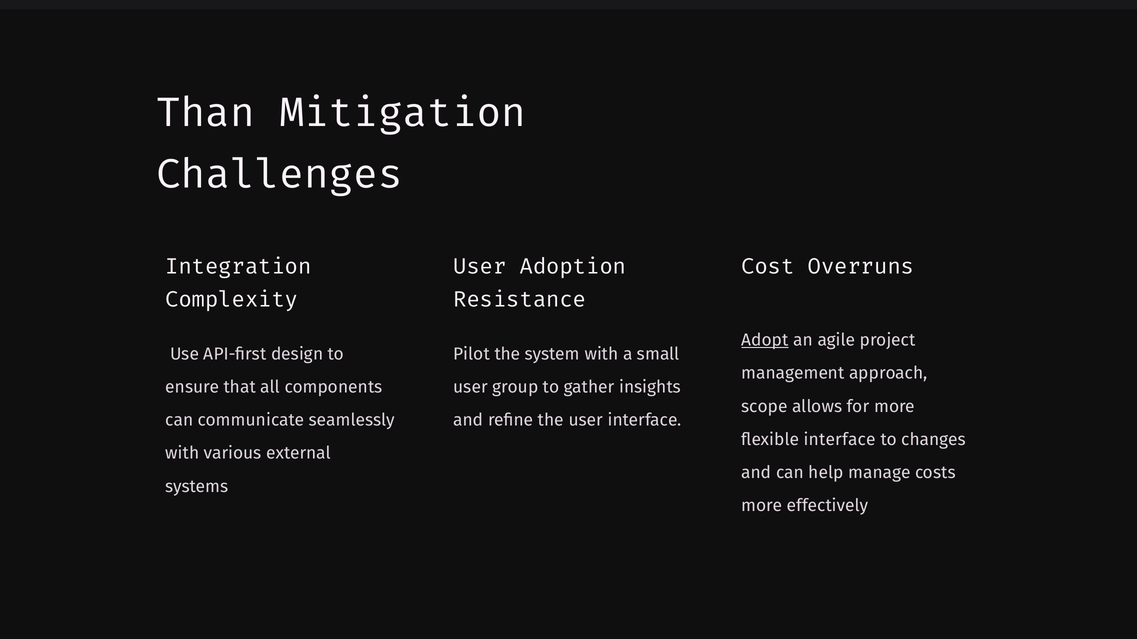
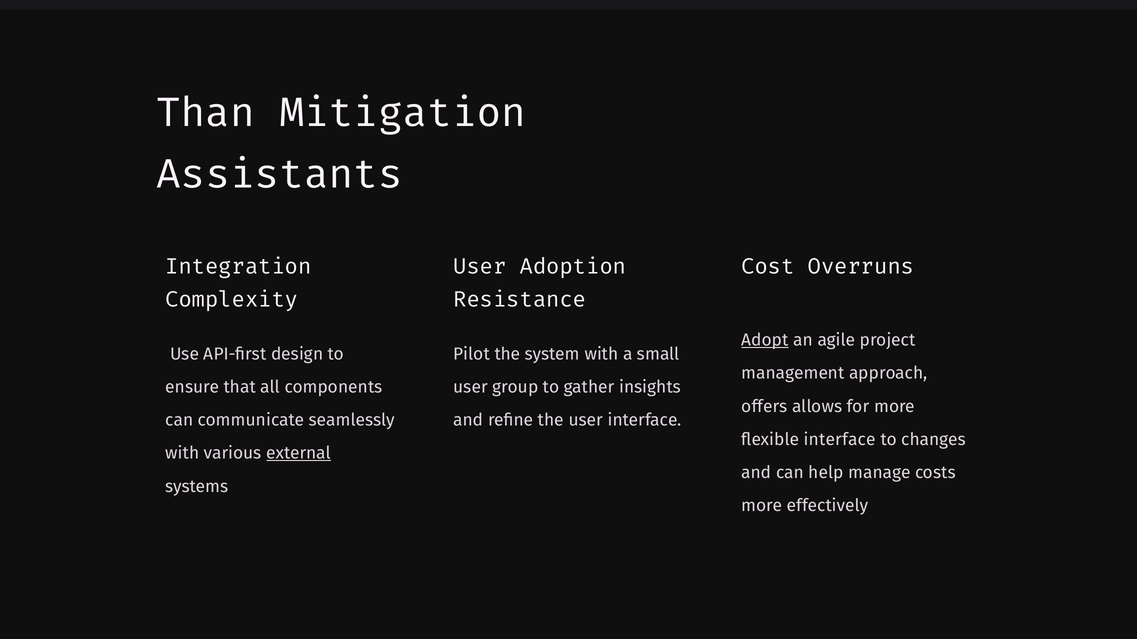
Challenges: Challenges -> Assistants
scope: scope -> offers
external underline: none -> present
